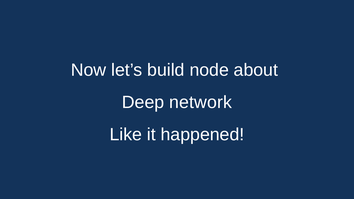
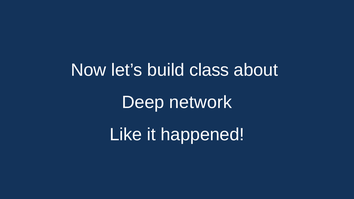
node: node -> class
